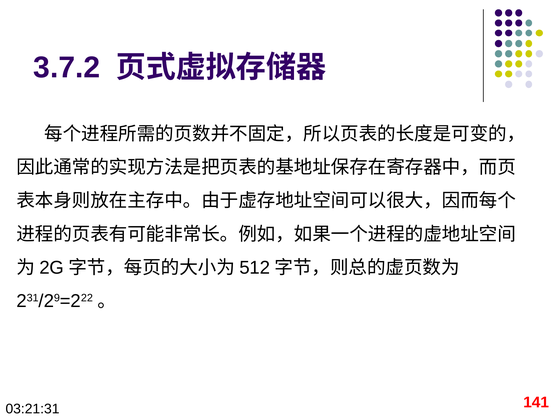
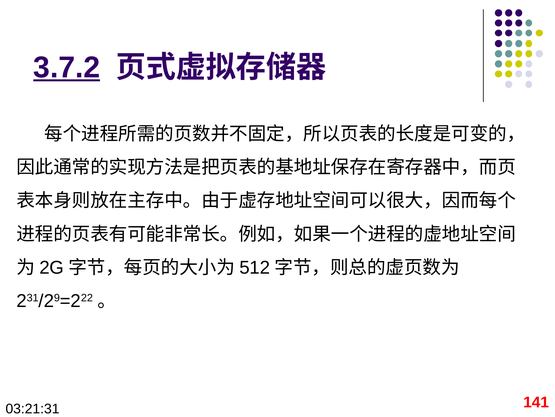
3.7.2 underline: none -> present
